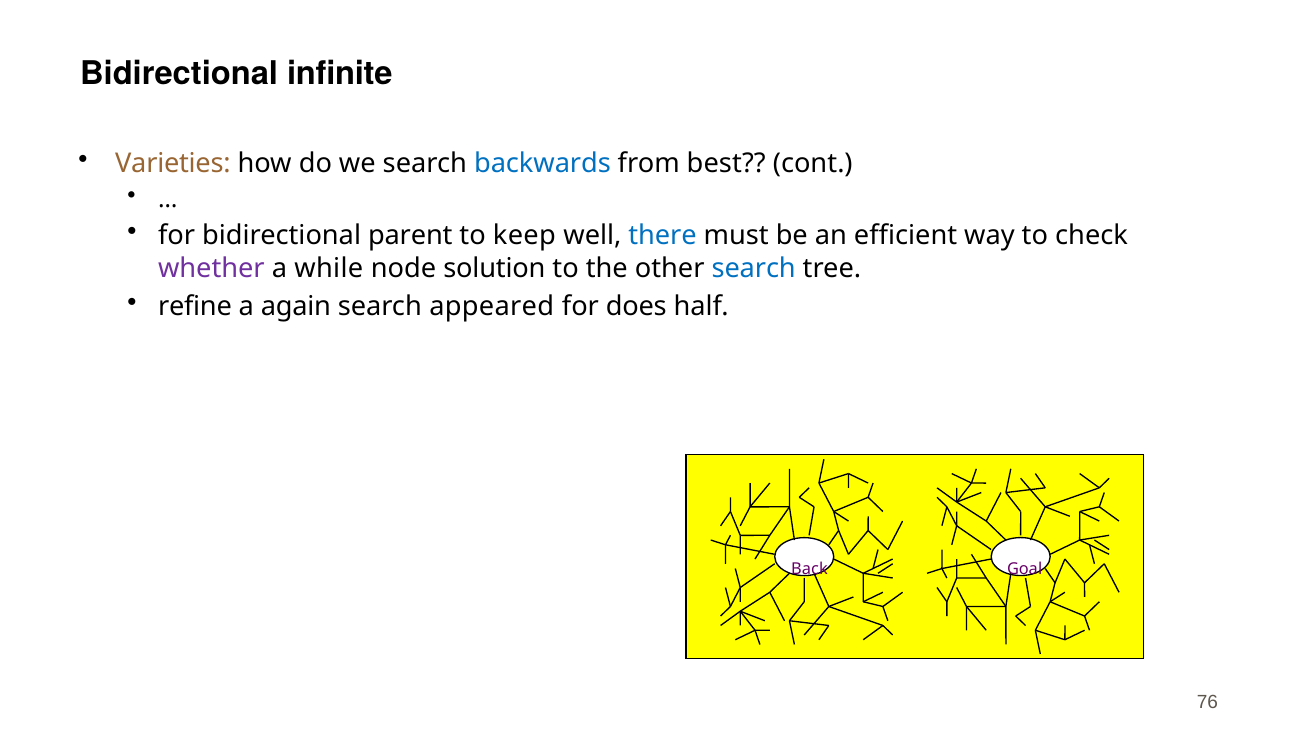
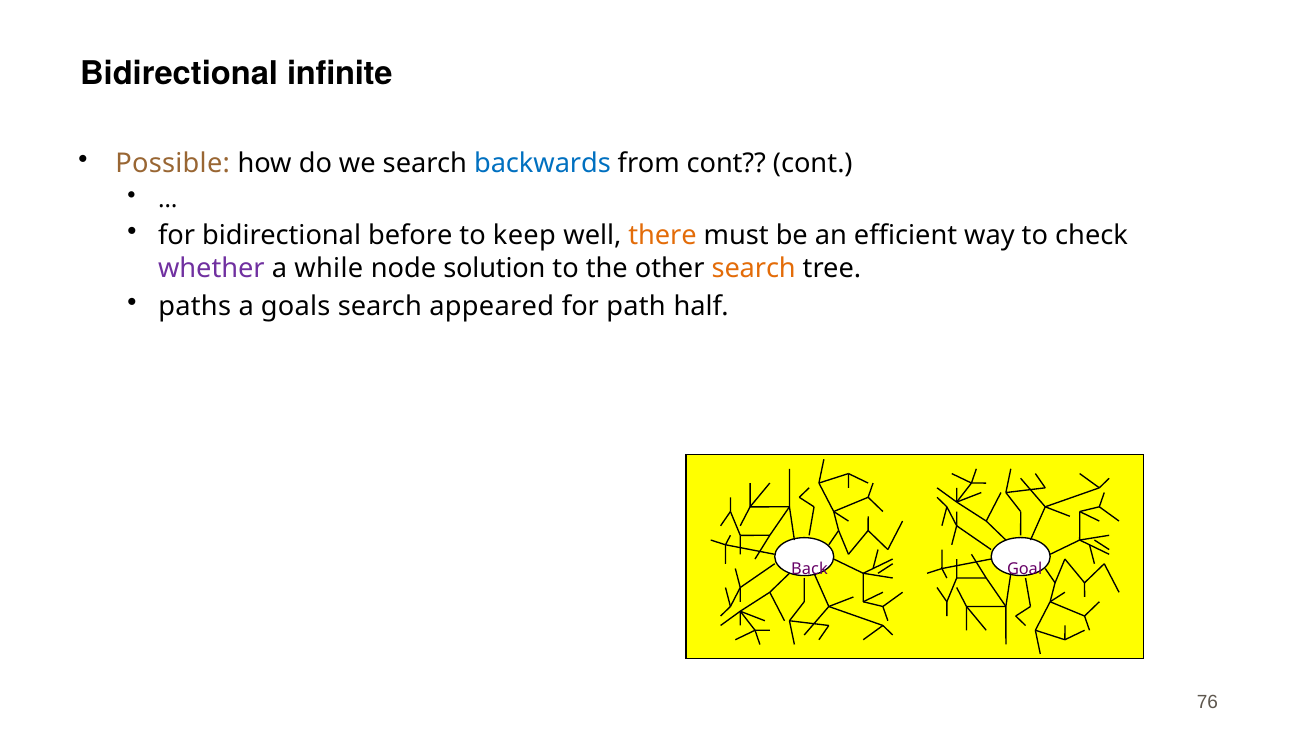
Varieties: Varieties -> Possible
from best: best -> cont
parent: parent -> before
there colour: blue -> orange
search at (754, 269) colour: blue -> orange
refine: refine -> paths
again: again -> goals
does: does -> path
